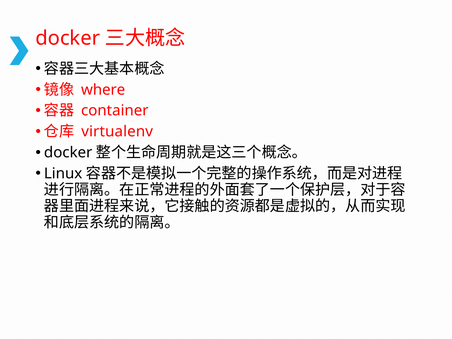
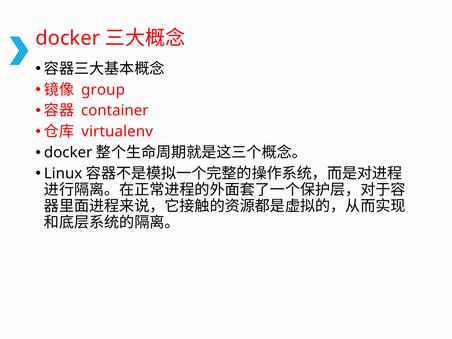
where: where -> group
